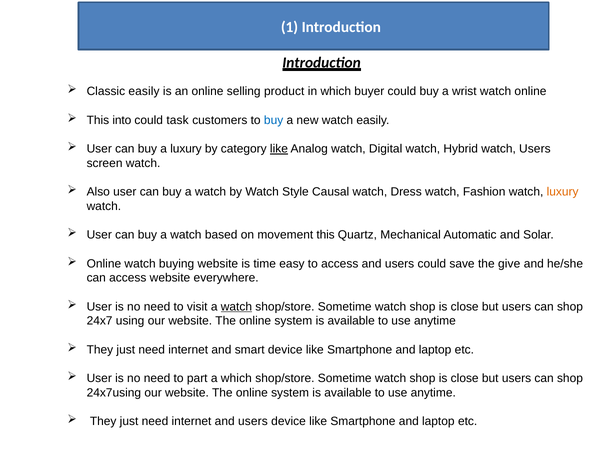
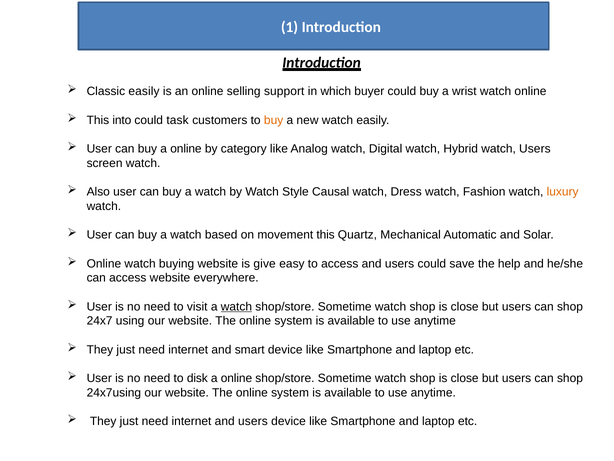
product: product -> support
buy at (274, 120) colour: blue -> orange
buy a luxury: luxury -> online
like at (279, 149) underline: present -> none
time: time -> give
give: give -> help
part: part -> disk
which at (236, 378): which -> online
